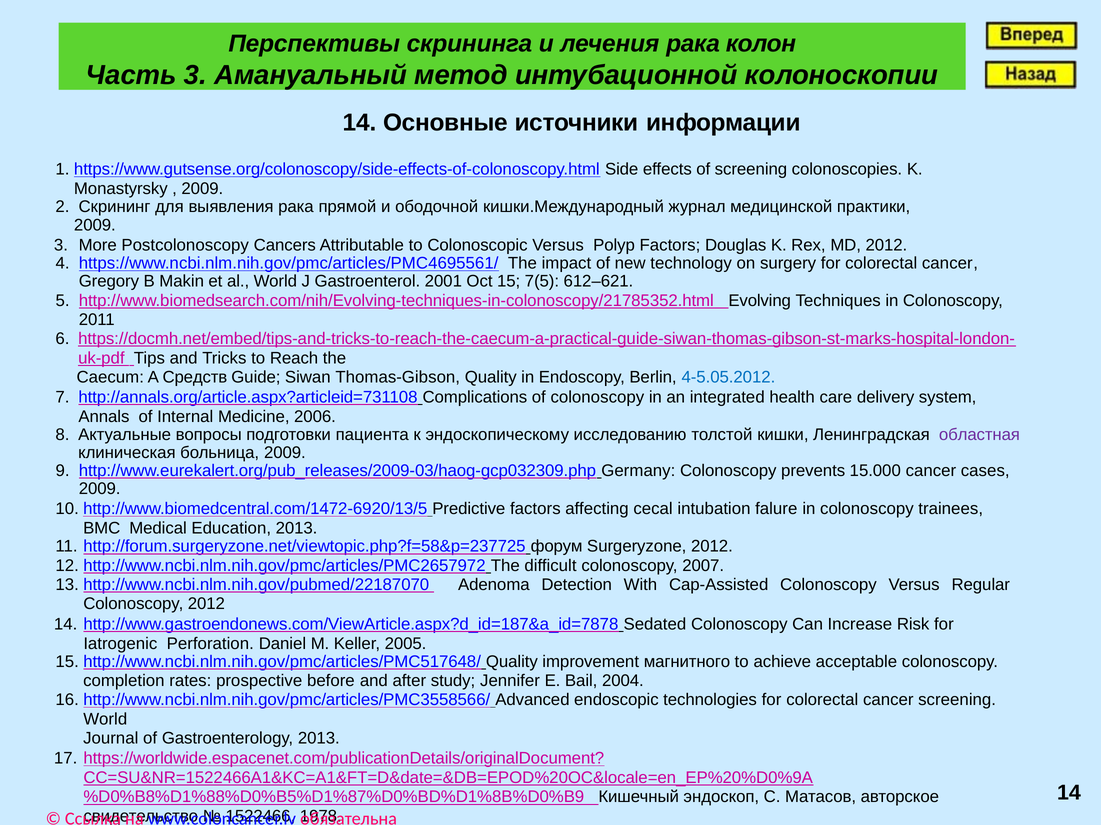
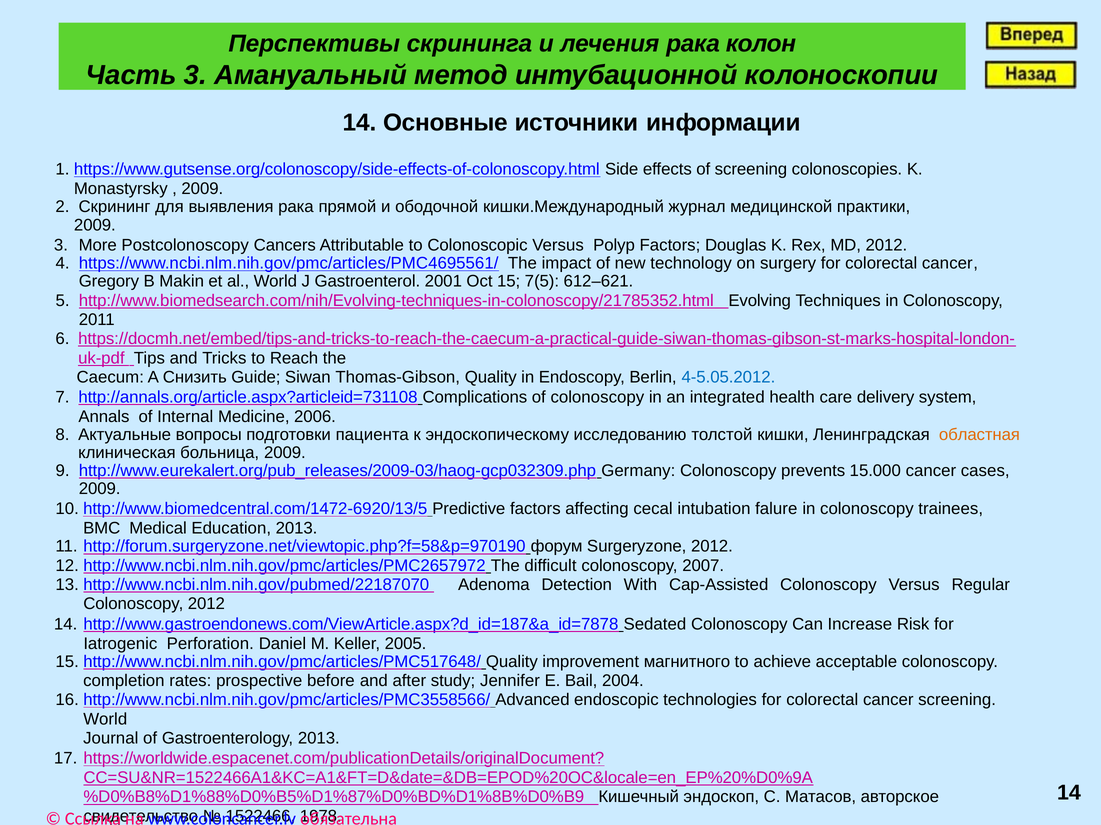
Средств: Средств -> Снизить
областная colour: purple -> orange
http://forum.surgeryzone.net/viewtopic.php?f=58&p=237725: http://forum.surgeryzone.net/viewtopic.php?f=58&p=237725 -> http://forum.surgeryzone.net/viewtopic.php?f=58&p=970190
